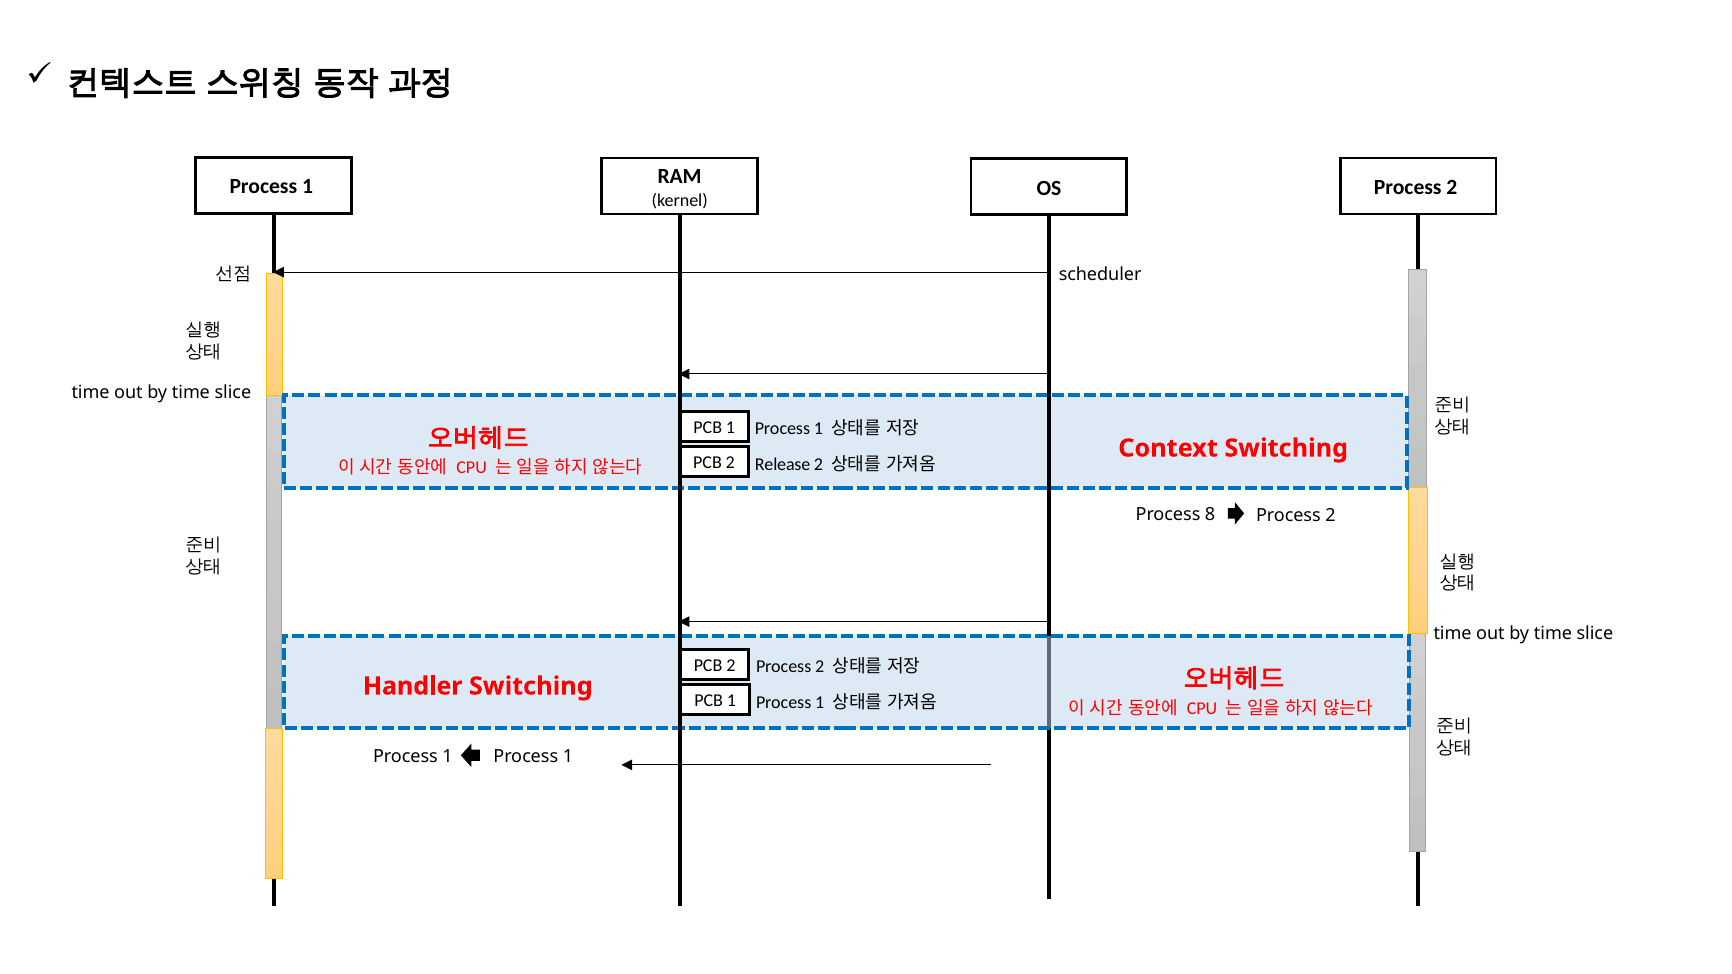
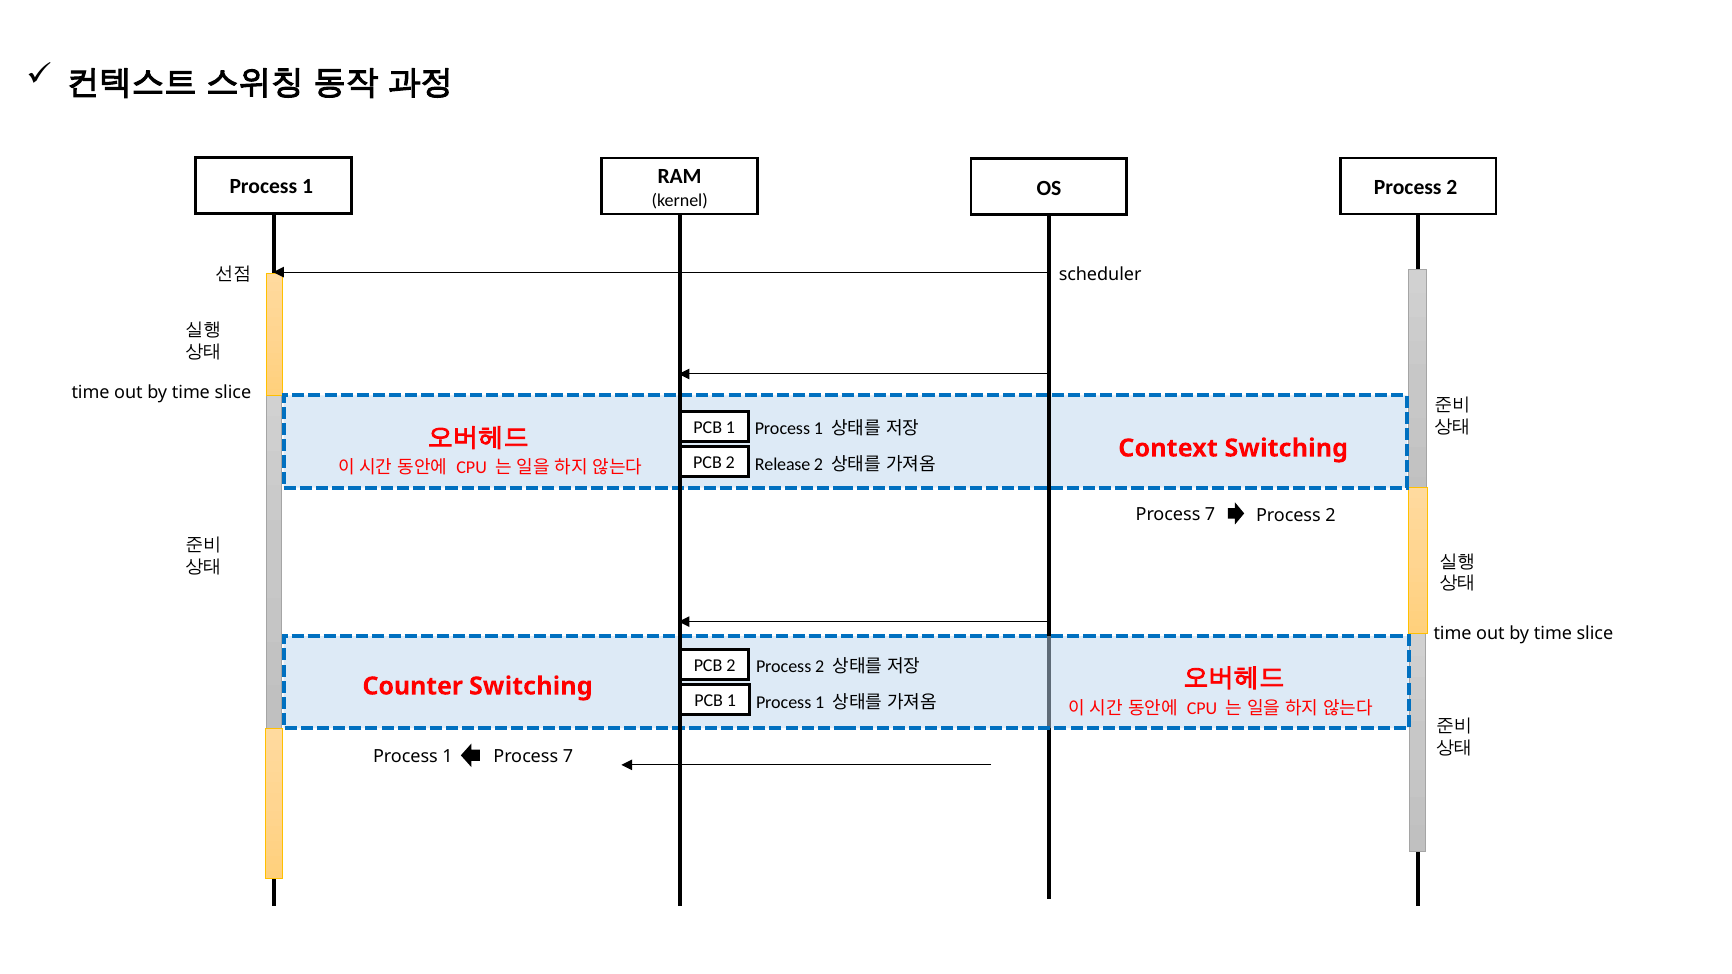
8 at (1210, 515): 8 -> 7
Handler: Handler -> Counter
Process 1 Process 1: 1 -> 7
